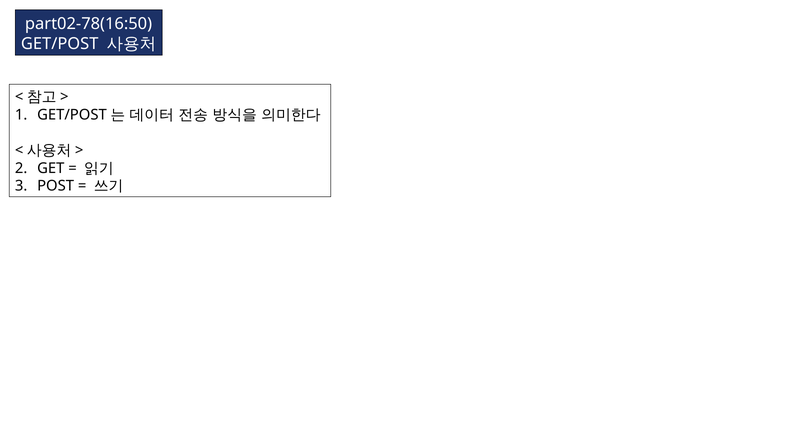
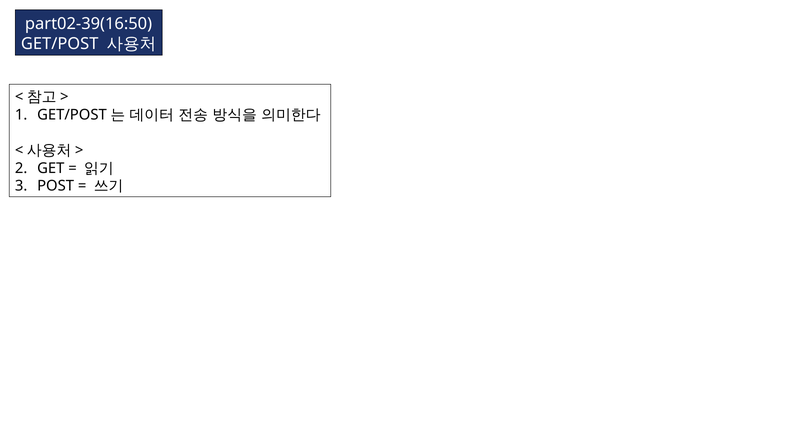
part02-78(16:50: part02-78(16:50 -> part02-39(16:50
